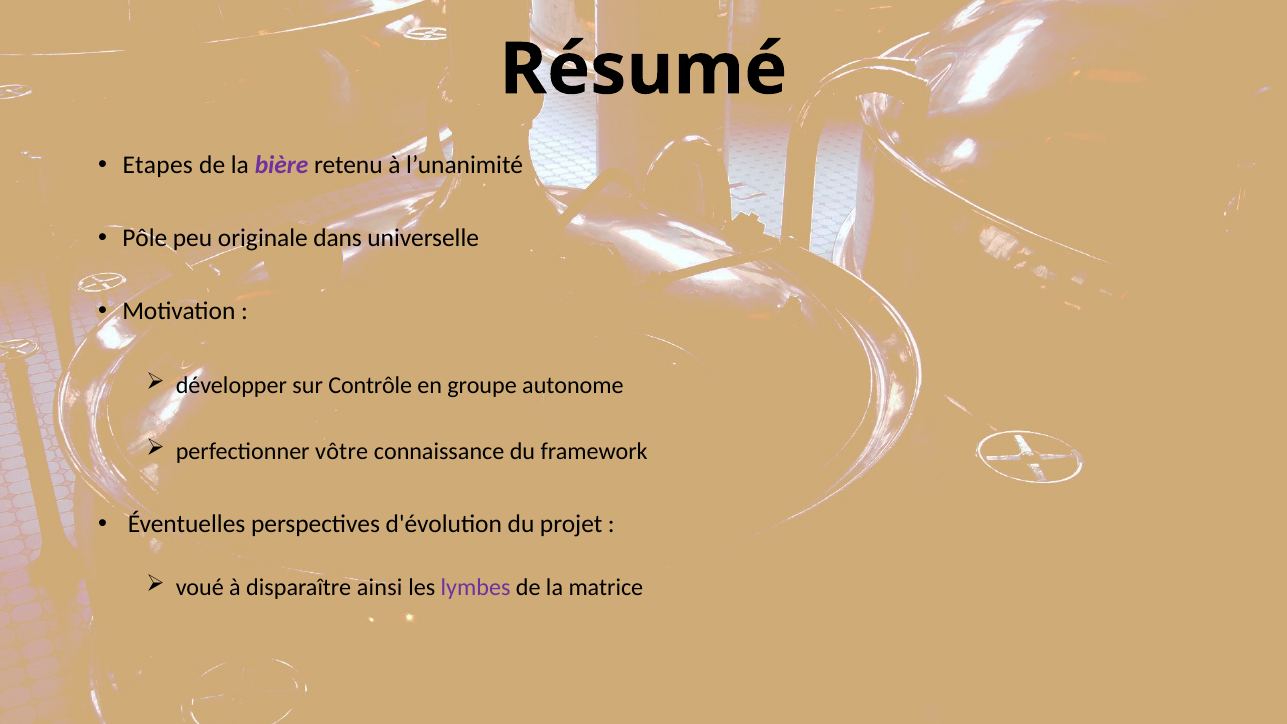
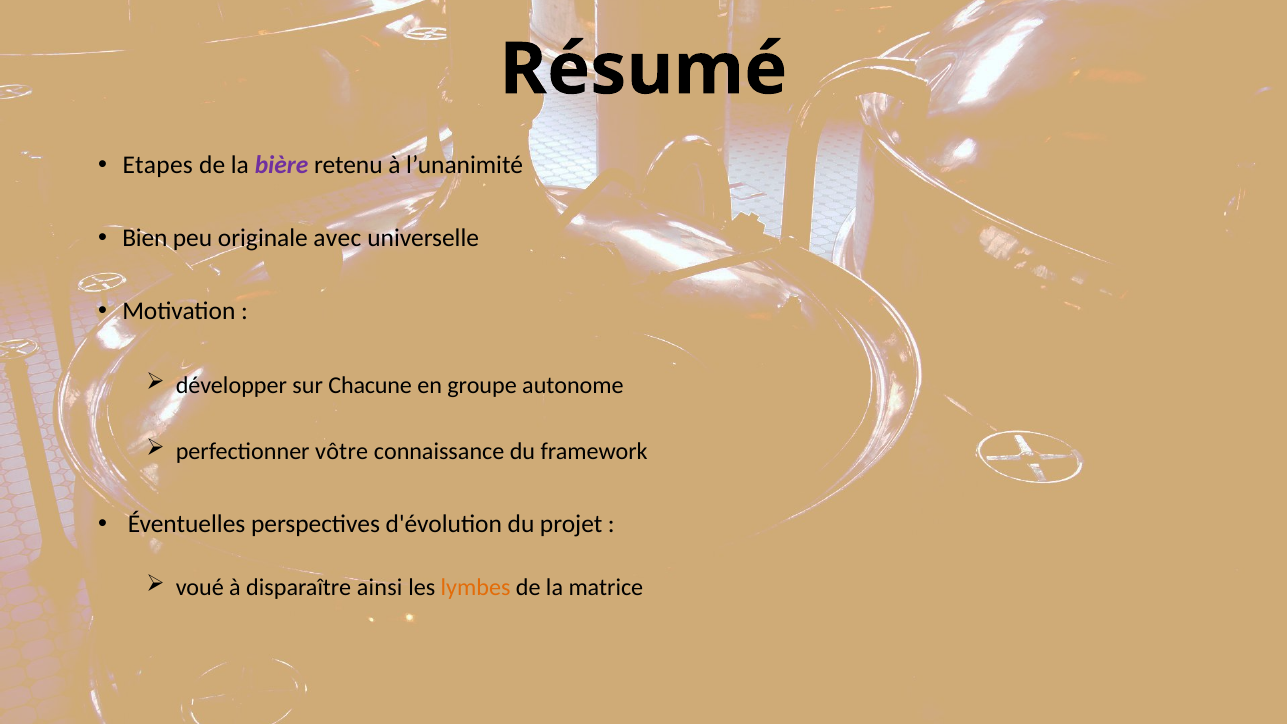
Pôle: Pôle -> Bien
dans: dans -> avec
Contrôle: Contrôle -> Chacune
lymbes colour: purple -> orange
